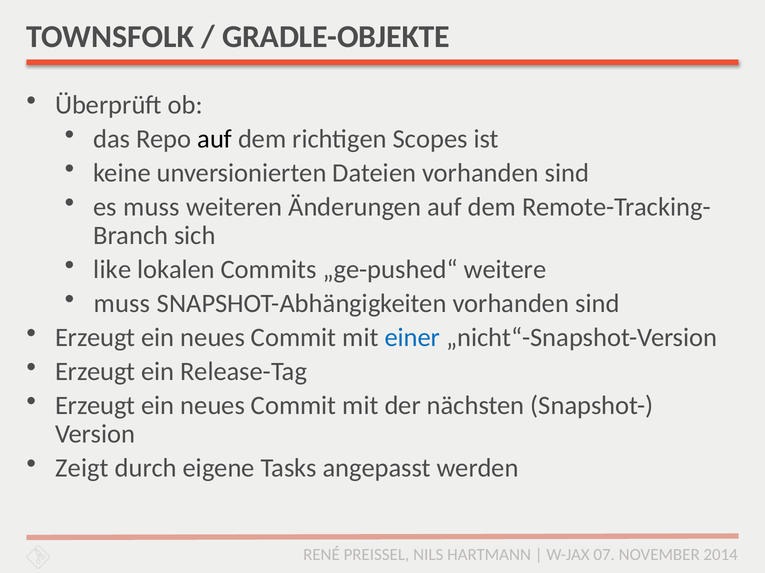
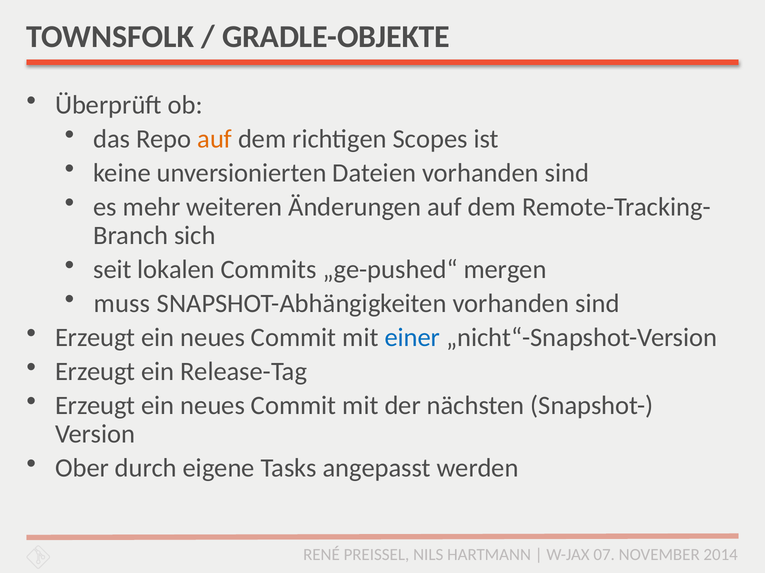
auf at (215, 139) colour: black -> orange
es muss: muss -> mehr
like: like -> seit
weitere: weitere -> mergen
Zeigt: Zeigt -> Ober
